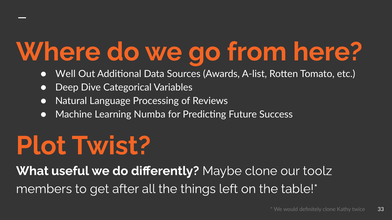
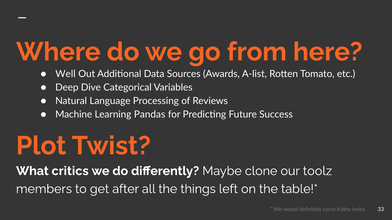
Numba: Numba -> Pandas
useful: useful -> critics
